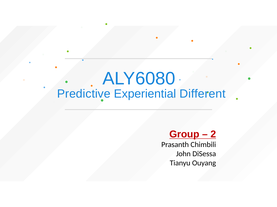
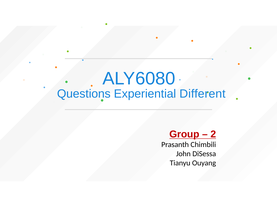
Predictive: Predictive -> Questions
